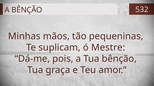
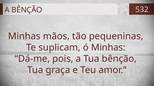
ó Mestre: Mestre -> Minhas
